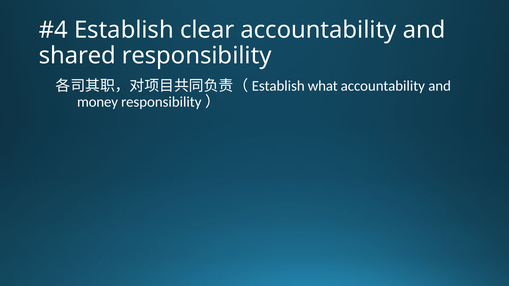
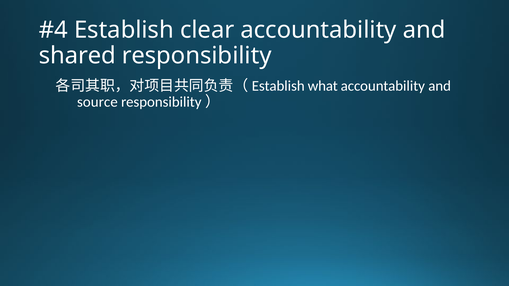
money: money -> source
